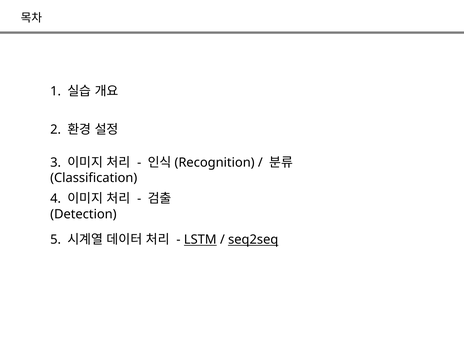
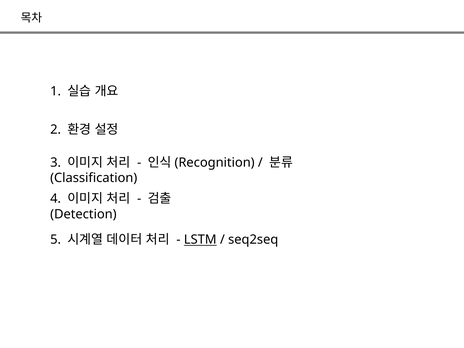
seq2seq underline: present -> none
